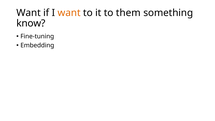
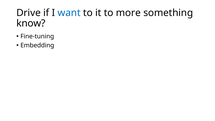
Want at (29, 13): Want -> Drive
want at (69, 13) colour: orange -> blue
them: them -> more
